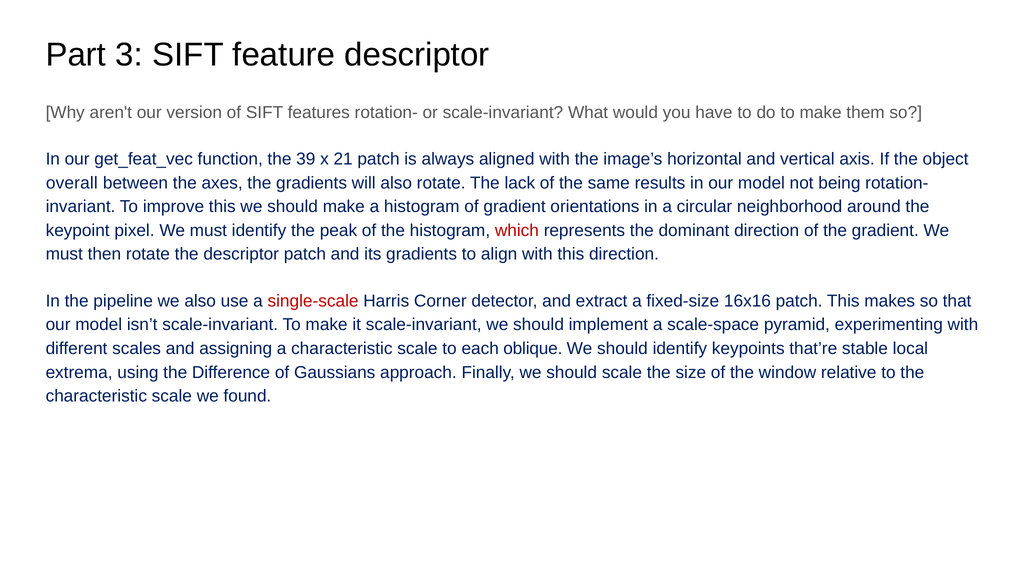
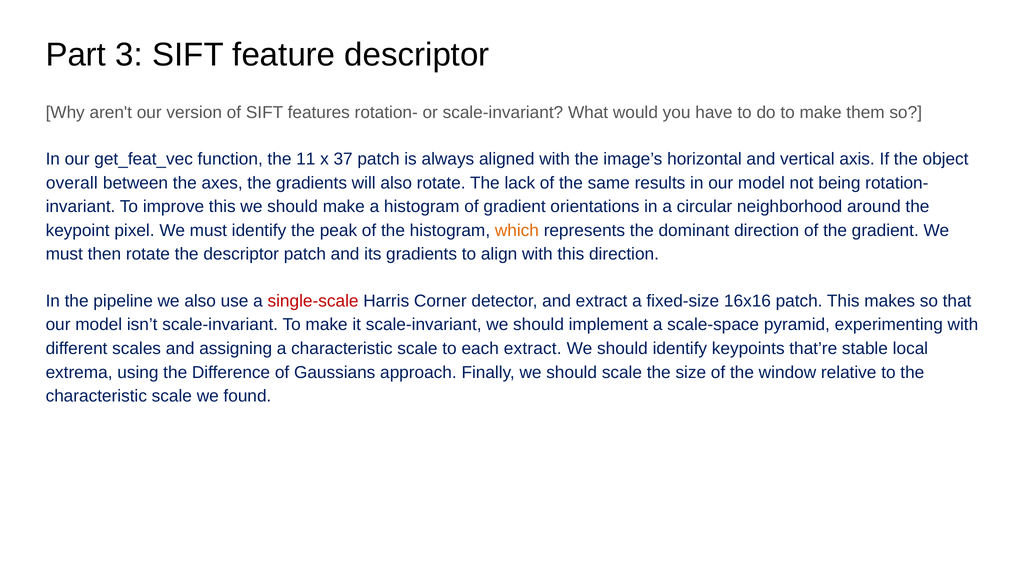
39: 39 -> 11
21: 21 -> 37
which colour: red -> orange
each oblique: oblique -> extract
